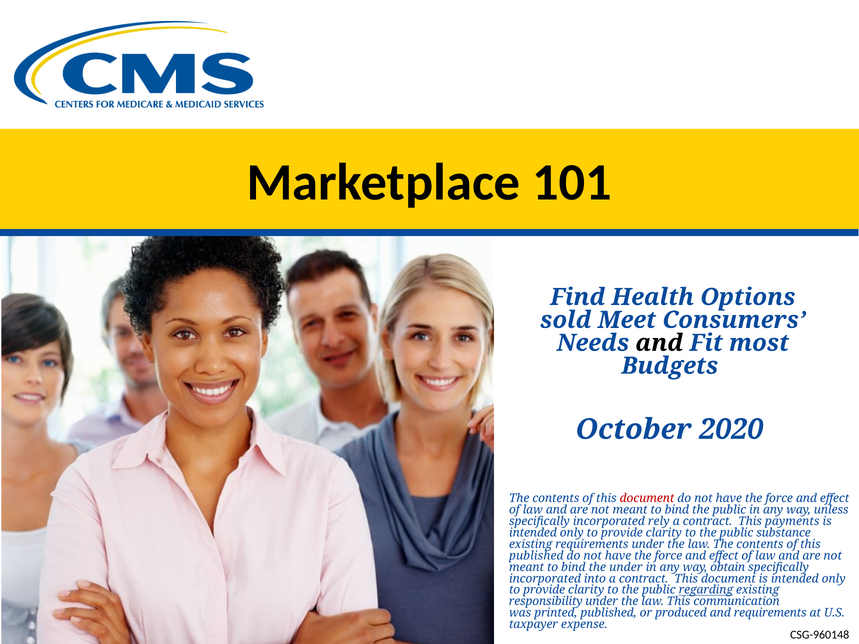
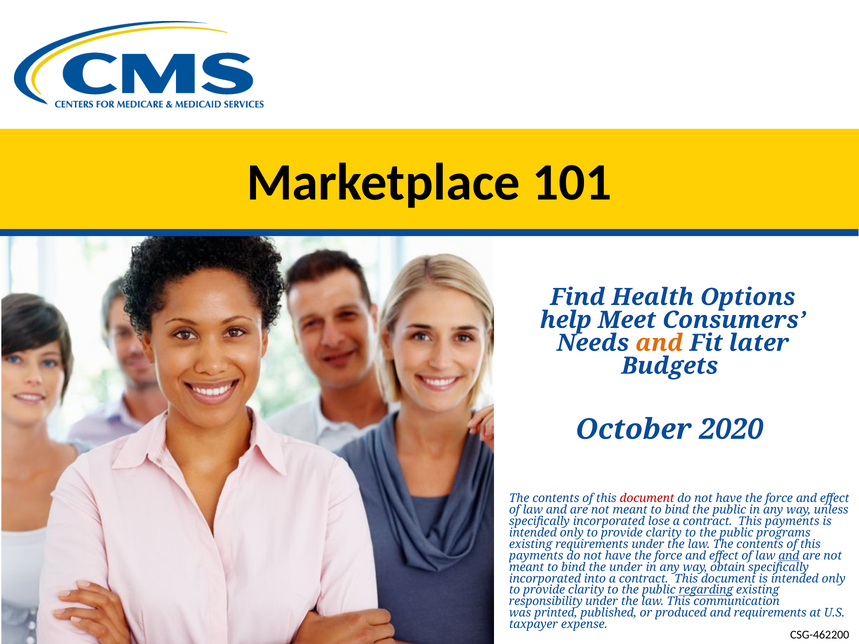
sold: sold -> help
and at (659, 343) colour: black -> orange
most: most -> later
rely: rely -> lose
substance: substance -> programs
published at (536, 556): published -> payments
and at (789, 556) underline: none -> present
CSG-960148: CSG-960148 -> CSG-462200
